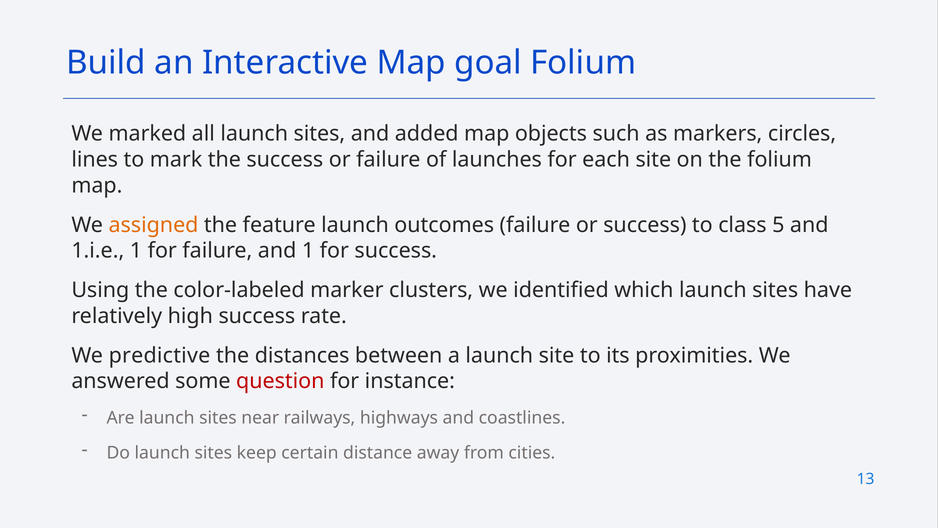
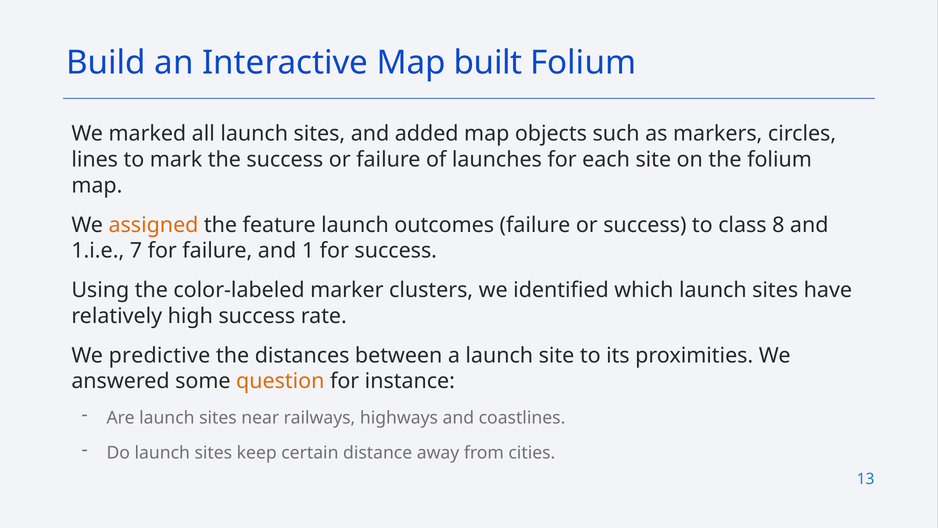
goal: goal -> built
5: 5 -> 8
1.i.e 1: 1 -> 7
question colour: red -> orange
